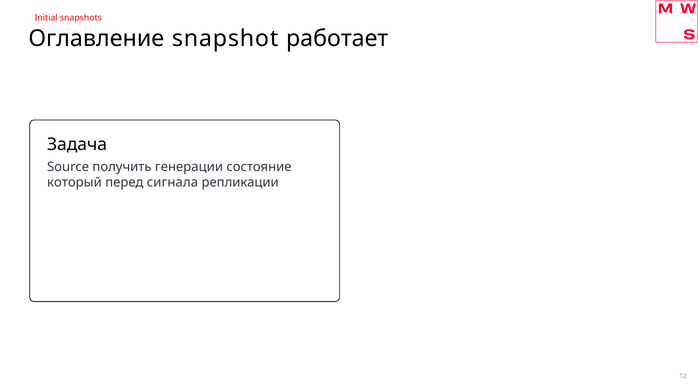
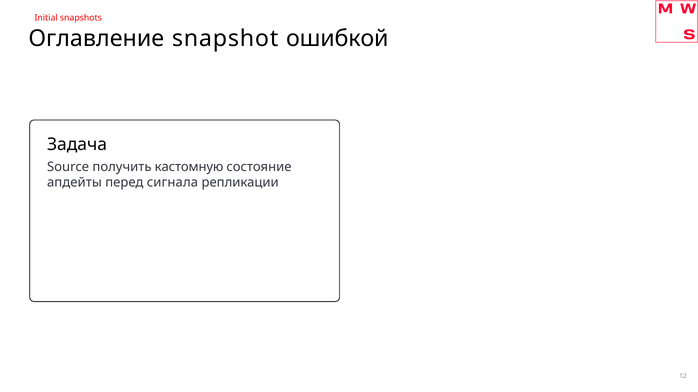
работает: работает -> ошибкой
генерации: генерации -> кастомную
который: который -> апдейты
